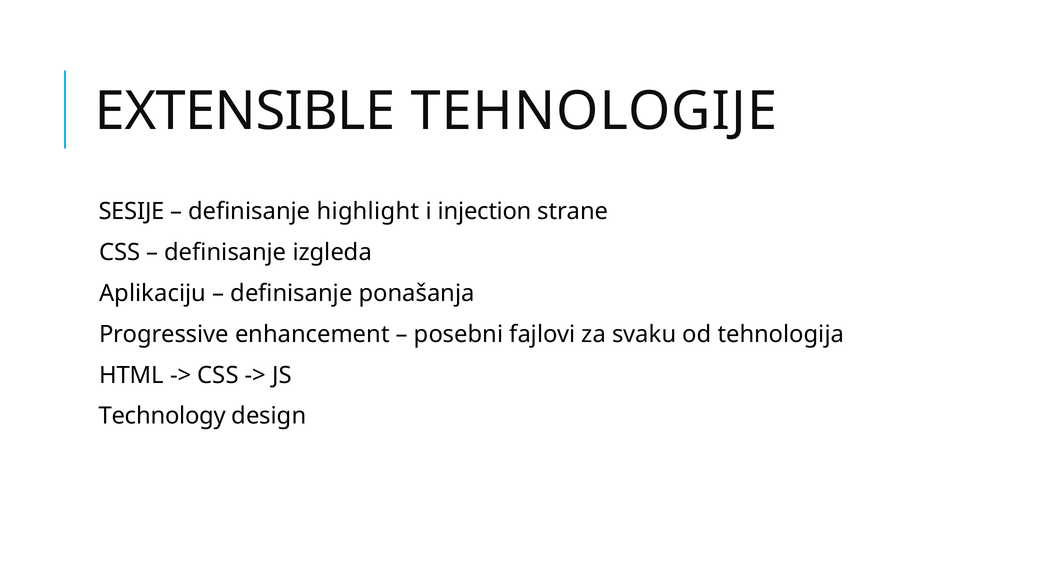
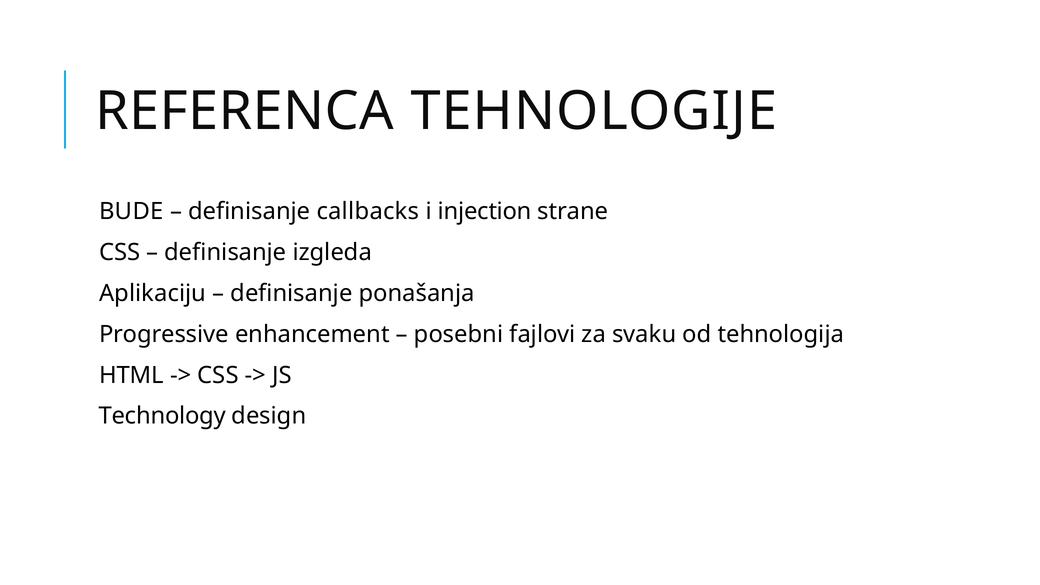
EXTENSIBLE: EXTENSIBLE -> REFERENCA
SESIJE: SESIJE -> BUDE
highlight: highlight -> callbacks
